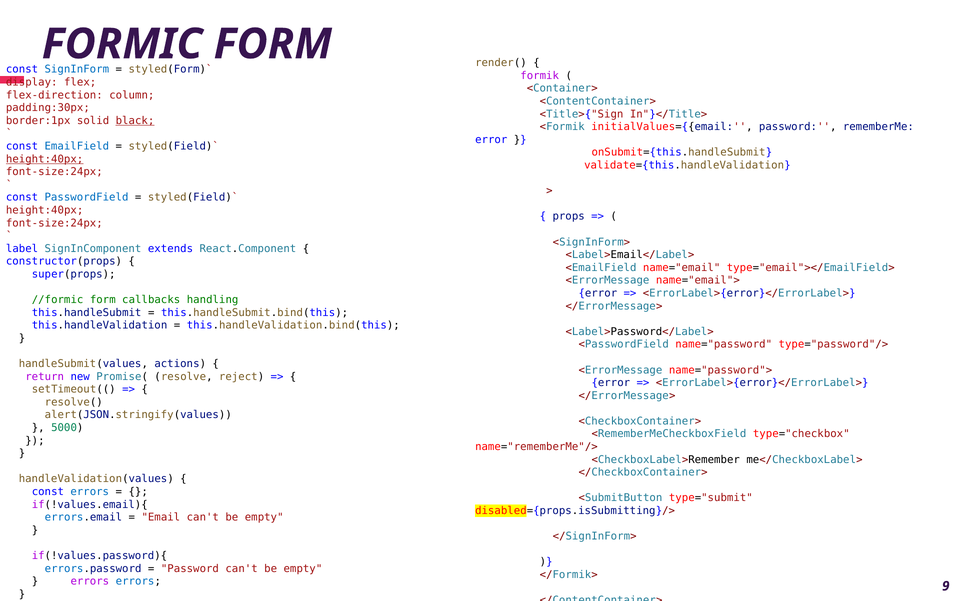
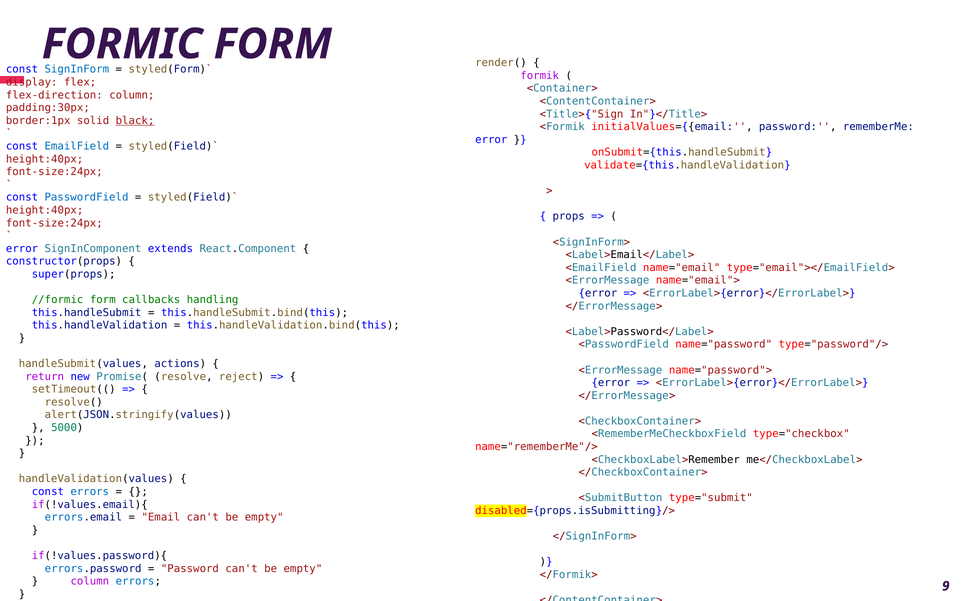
height:40px at (45, 159) underline: present -> none
label at (22, 249): label -> error
errors at (90, 582): errors -> column
